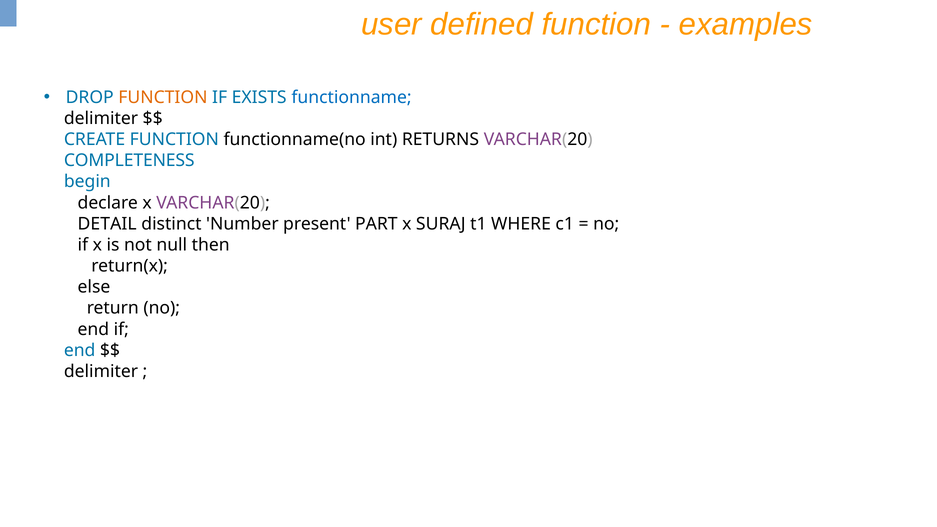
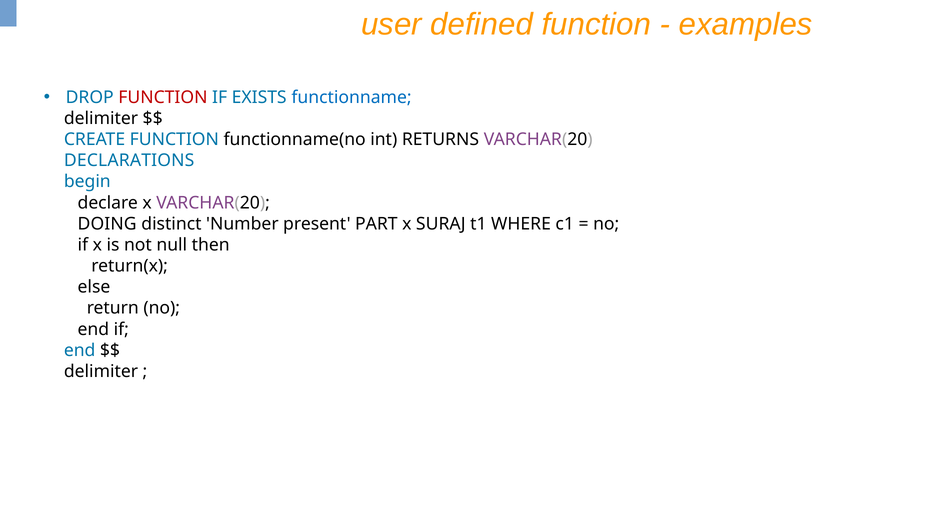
FUNCTION at (163, 97) colour: orange -> red
COMPLETENESS: COMPLETENESS -> DECLARATIONS
DETAIL: DETAIL -> DOING
